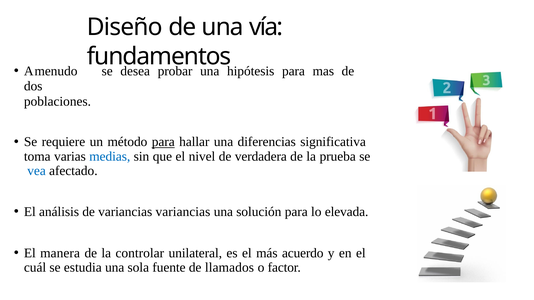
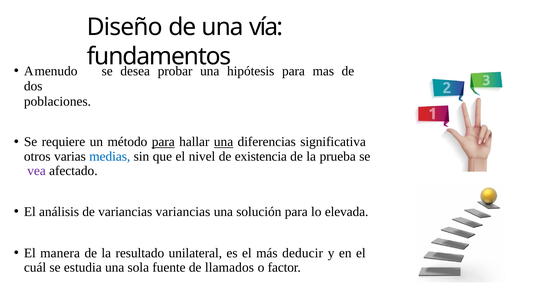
una at (224, 142) underline: none -> present
toma: toma -> otros
verdadera: verdadera -> existencia
vea colour: blue -> purple
controlar: controlar -> resultado
acuerdo: acuerdo -> deducir
